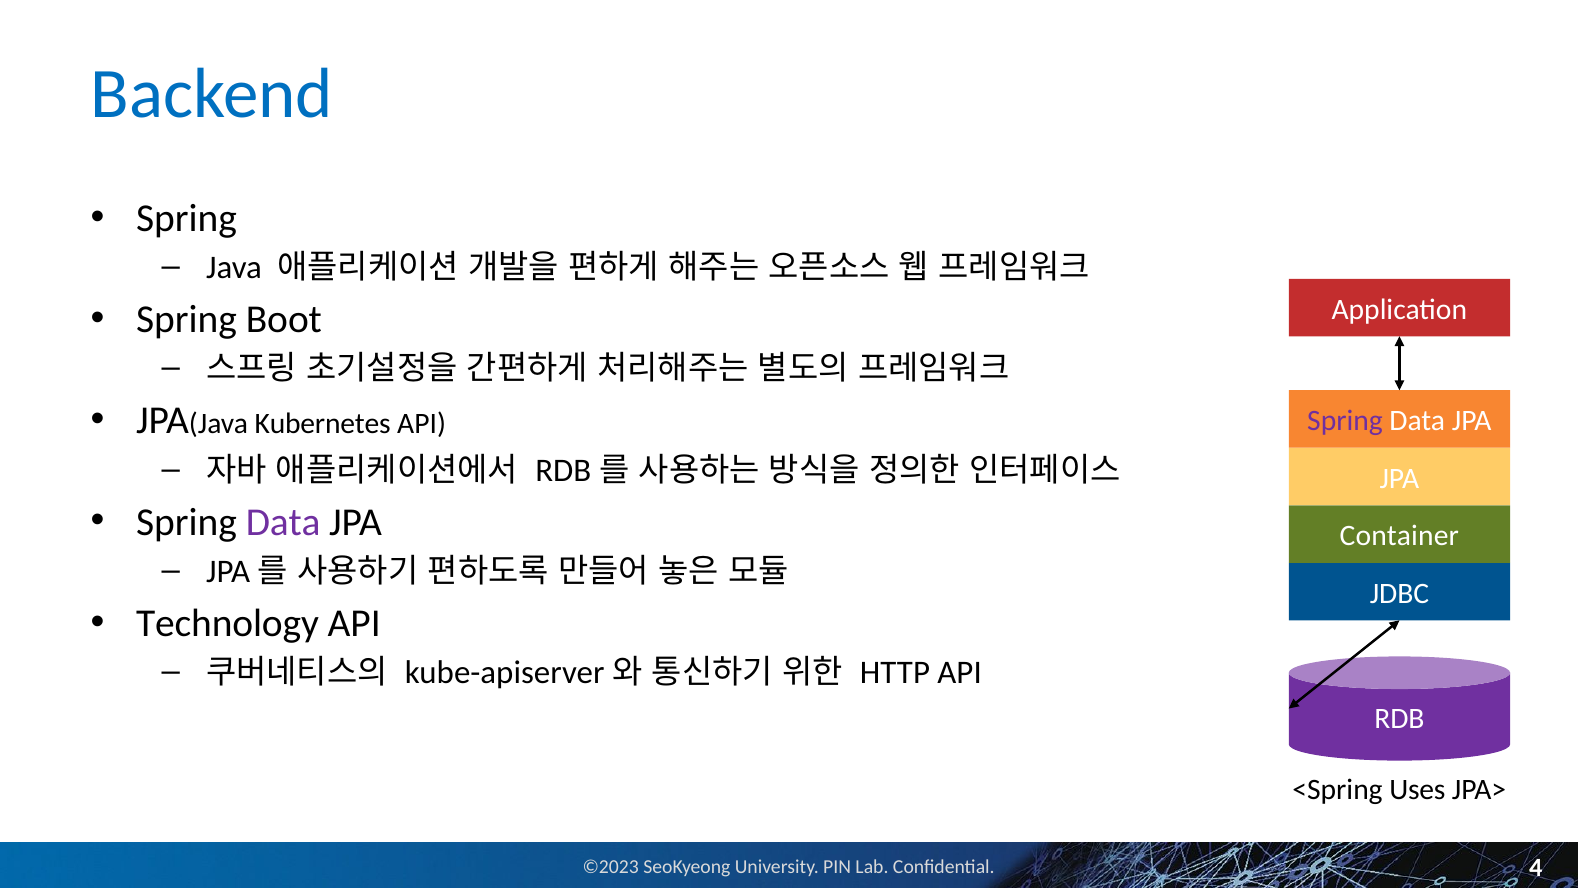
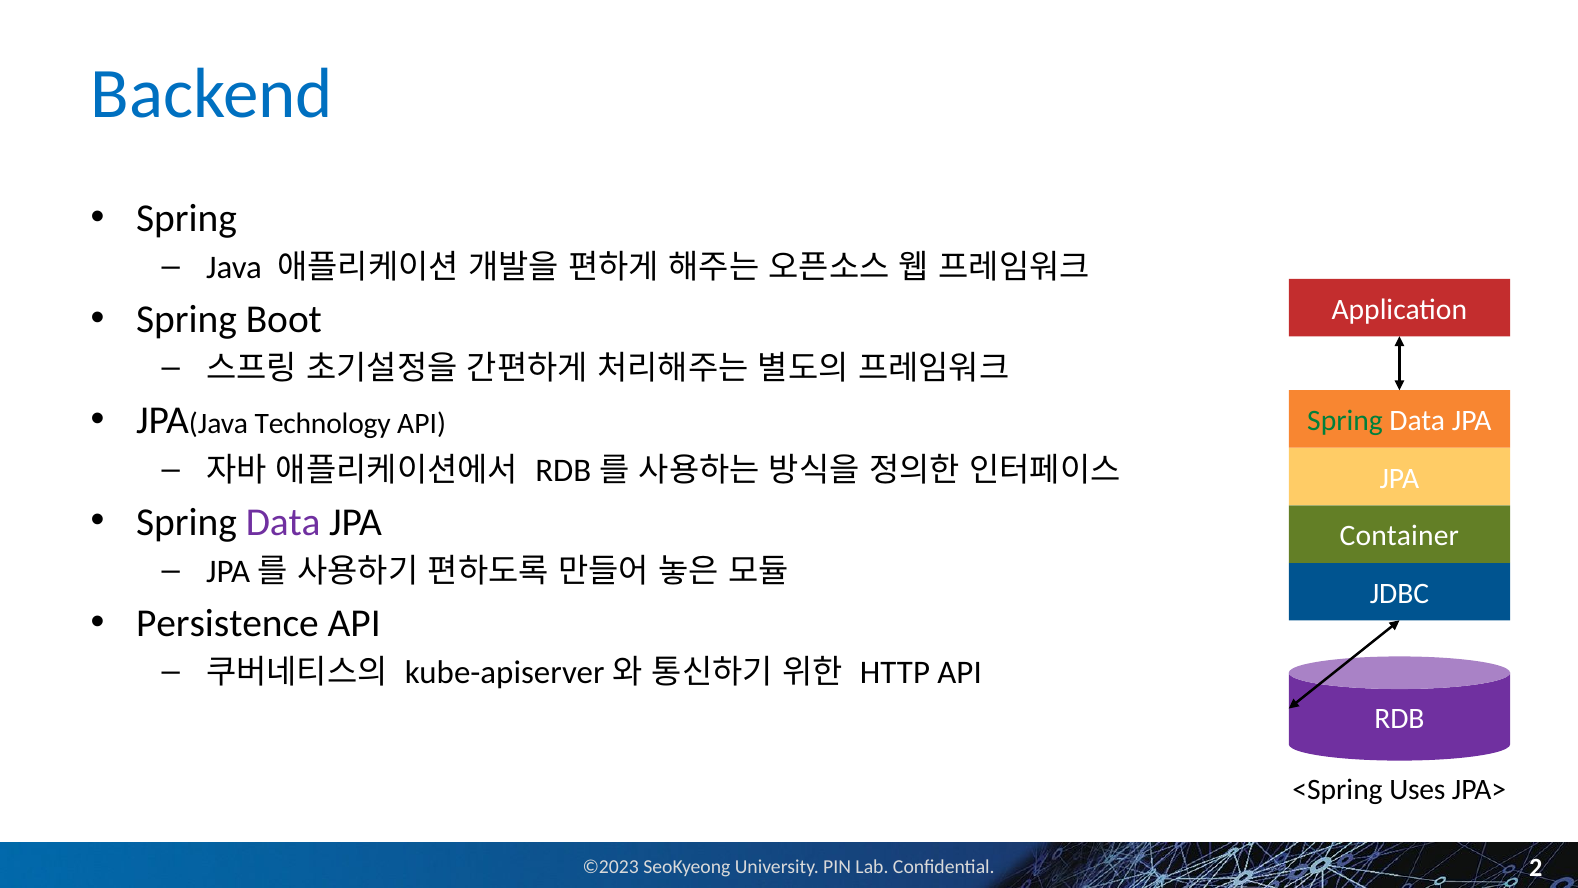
Kubernetes: Kubernetes -> Technology
Spring at (1345, 421) colour: purple -> green
Technology: Technology -> Persistence
4: 4 -> 2
